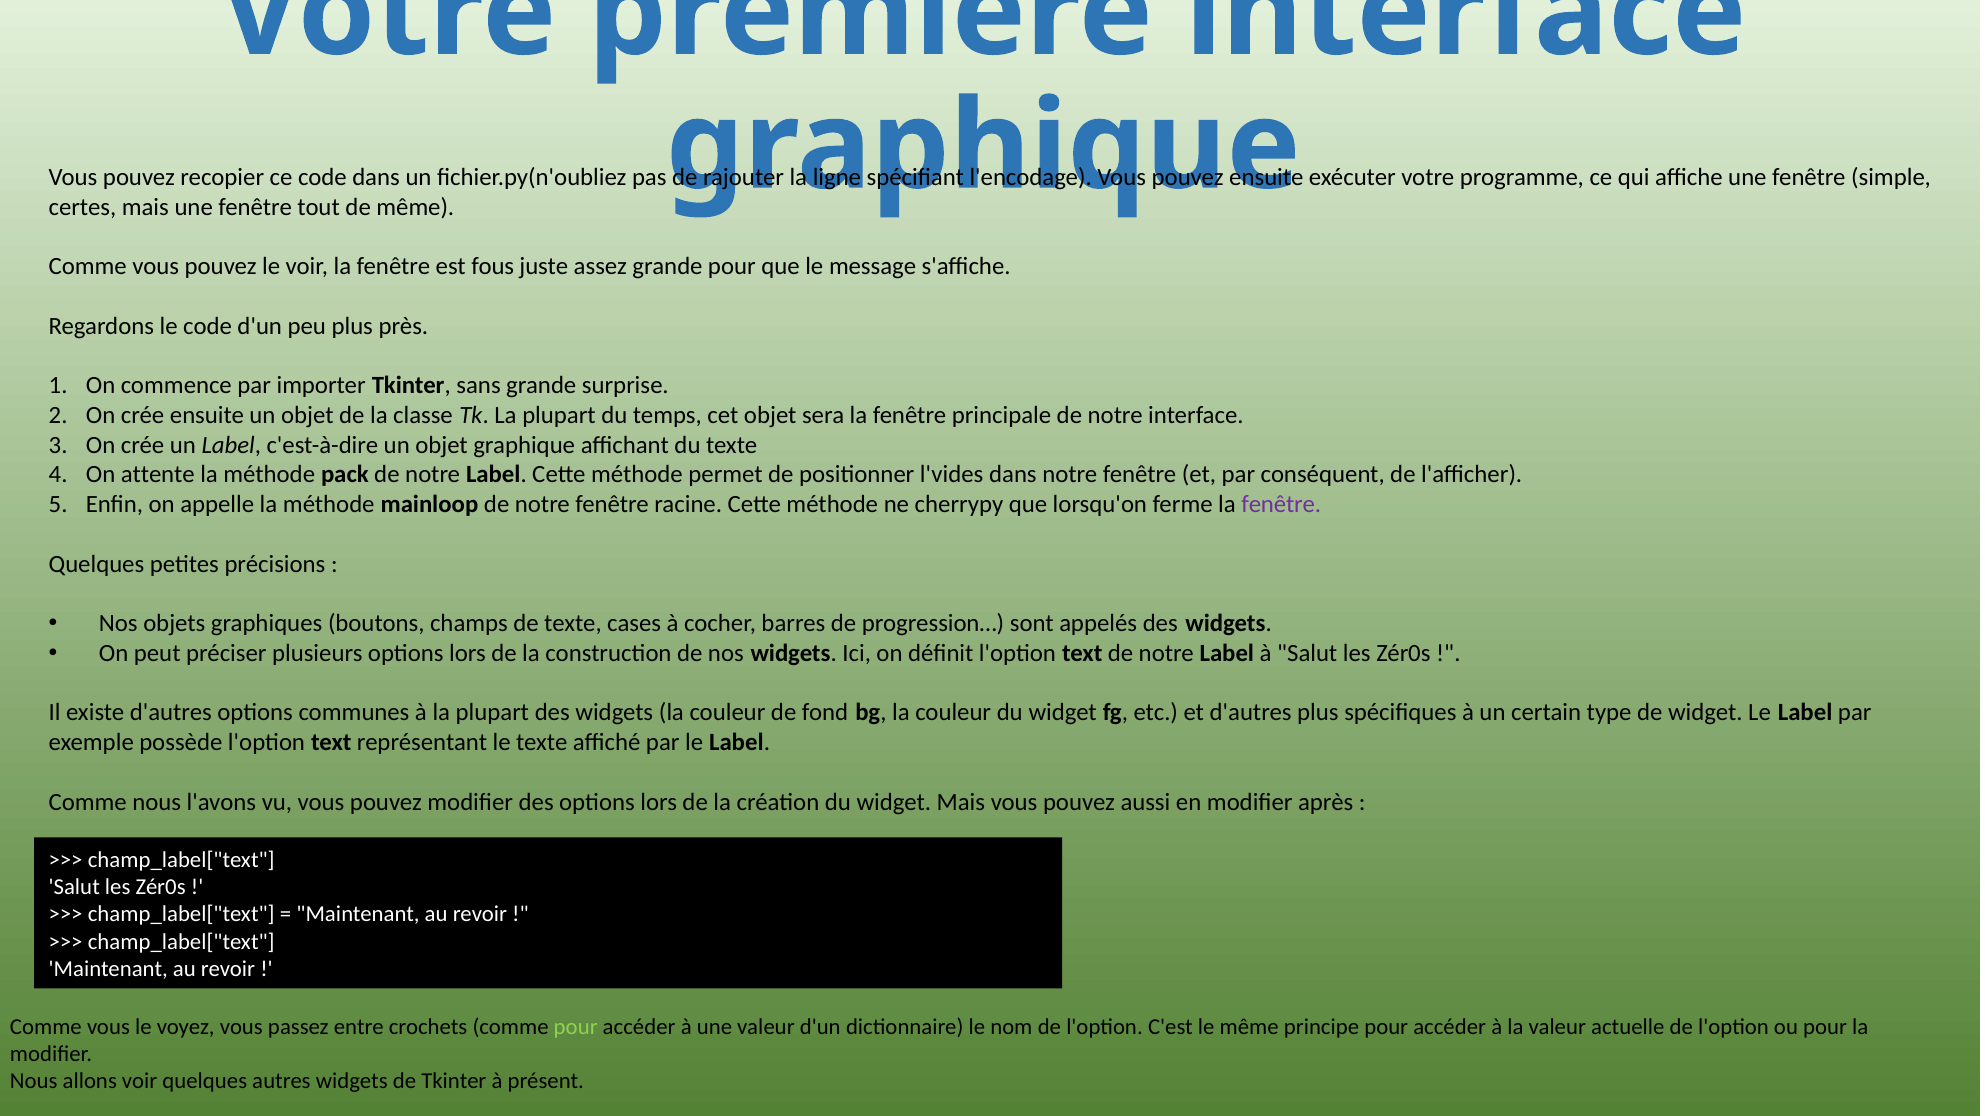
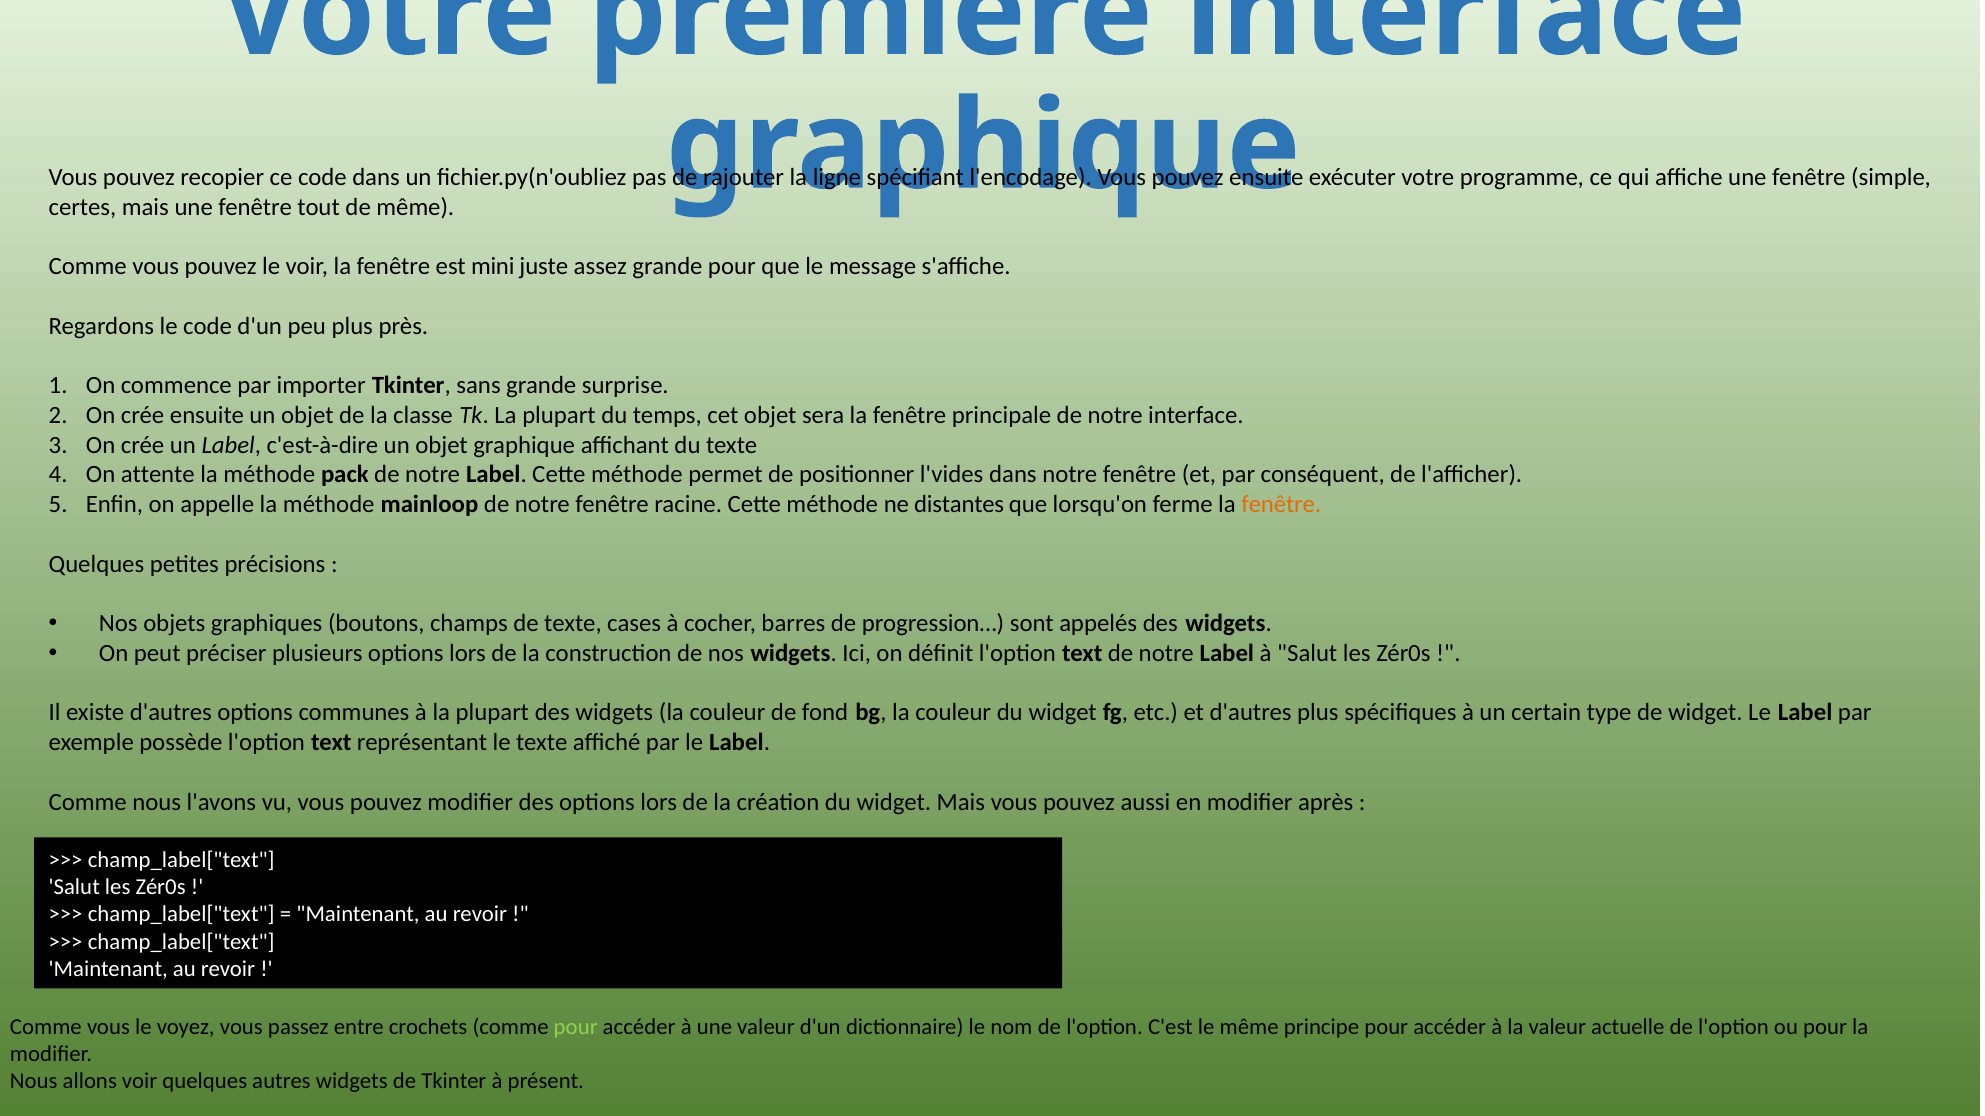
fous: fous -> mini
cherrypy: cherrypy -> distantes
fenêtre at (1281, 505) colour: purple -> orange
